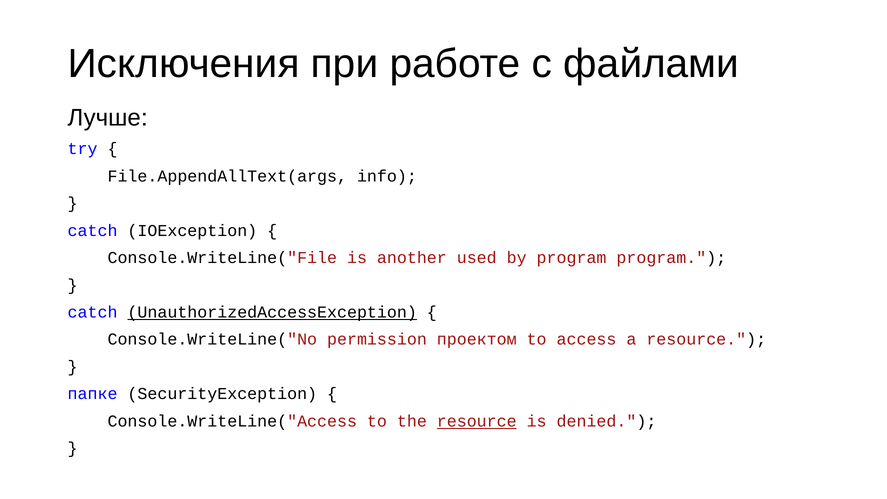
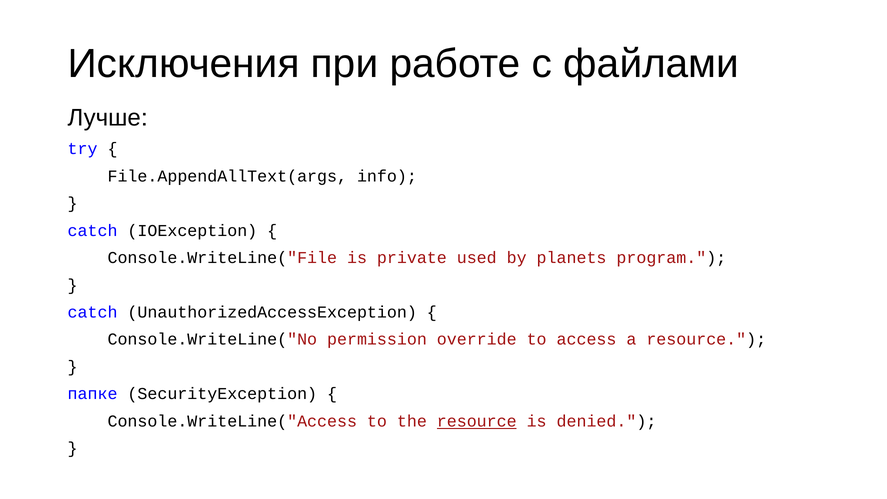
another: another -> private
by program: program -> planets
UnauthorizedAccessException underline: present -> none
проектом: проектом -> override
